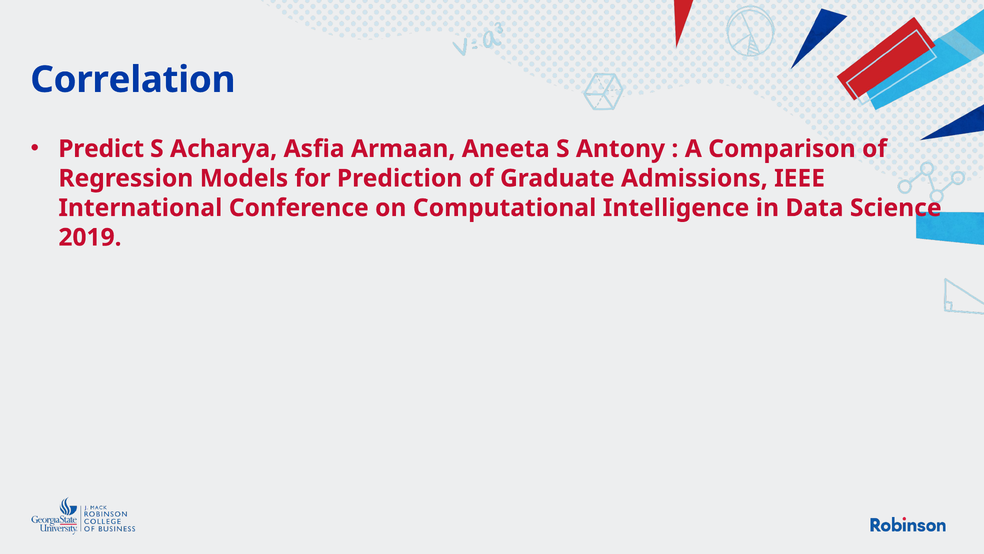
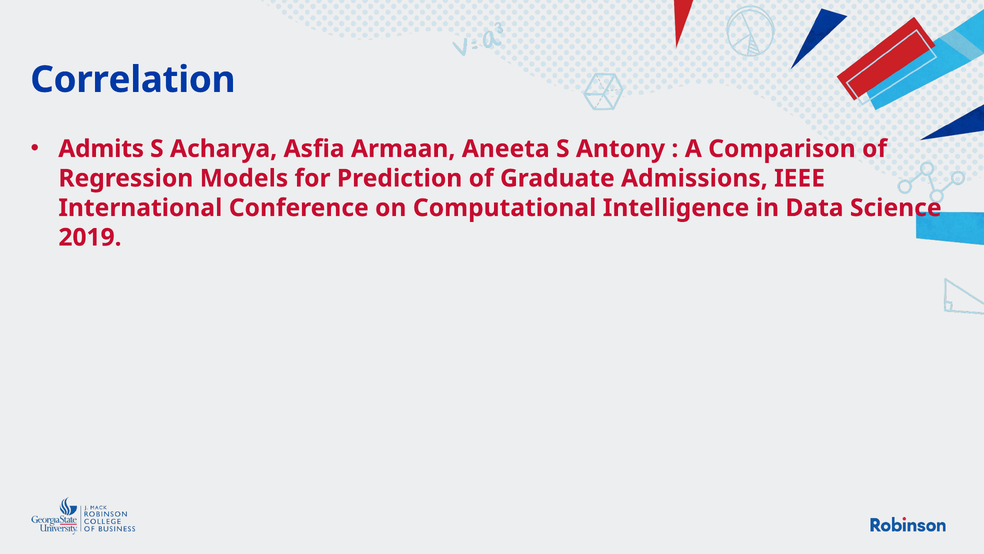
Predict: Predict -> Admits
